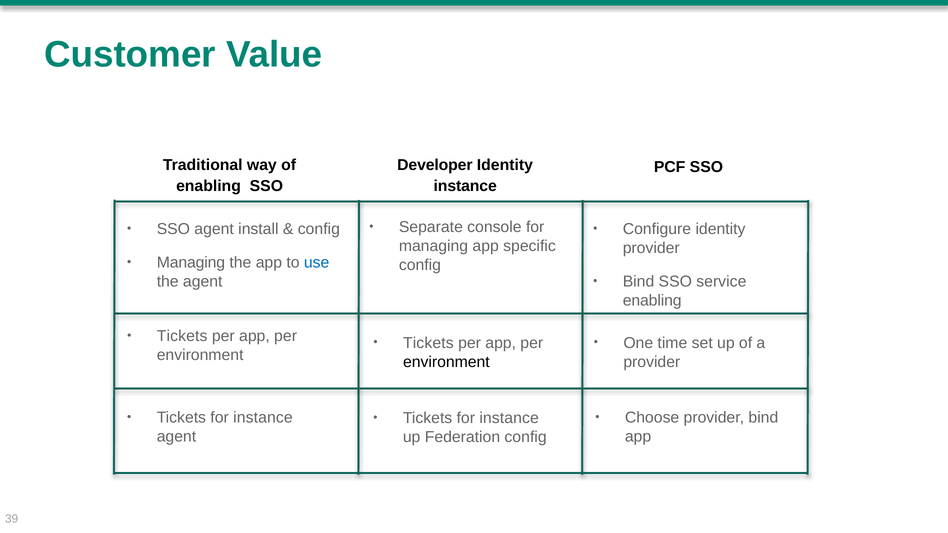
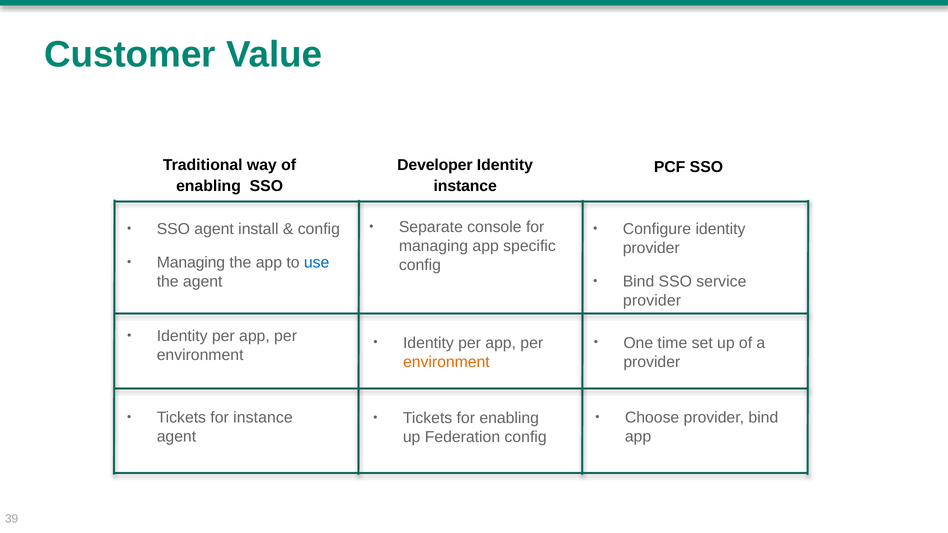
enabling at (652, 301): enabling -> provider
Tickets at (182, 336): Tickets -> Identity
Tickets at (428, 343): Tickets -> Identity
environment at (446, 362) colour: black -> orange
instance at (509, 418): instance -> enabling
